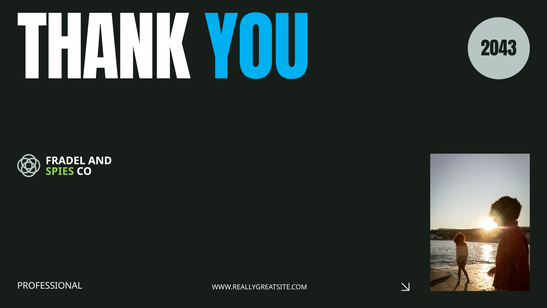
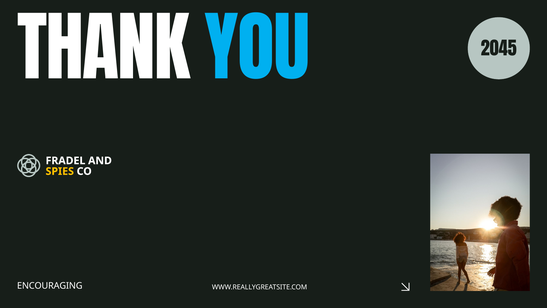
2043: 2043 -> 2045
SPIES colour: light green -> yellow
PROFESSIONAL: PROFESSIONAL -> ENCOURAGING
